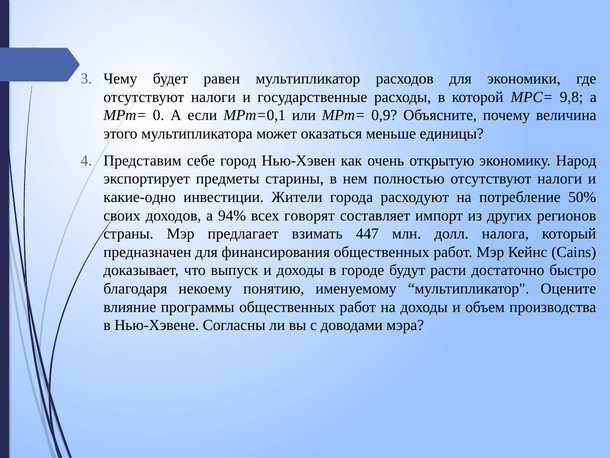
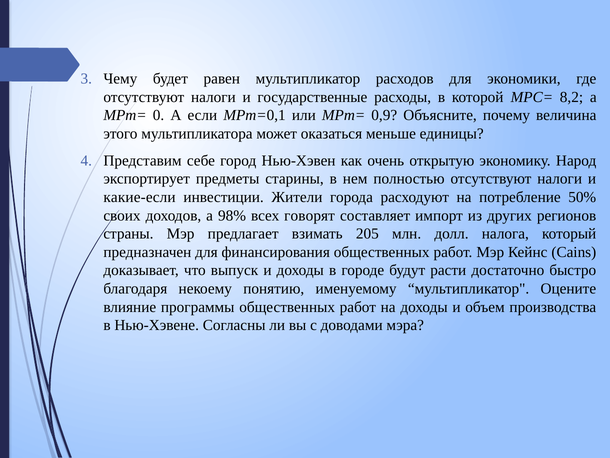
9,8: 9,8 -> 8,2
какие-одно: какие-одно -> какие-если
94%: 94% -> 98%
447: 447 -> 205
